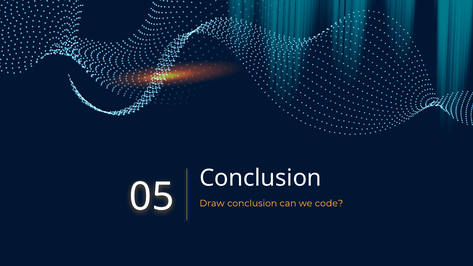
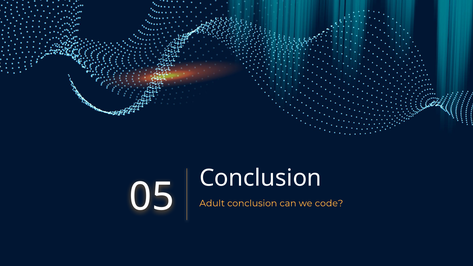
Draw: Draw -> Adult
